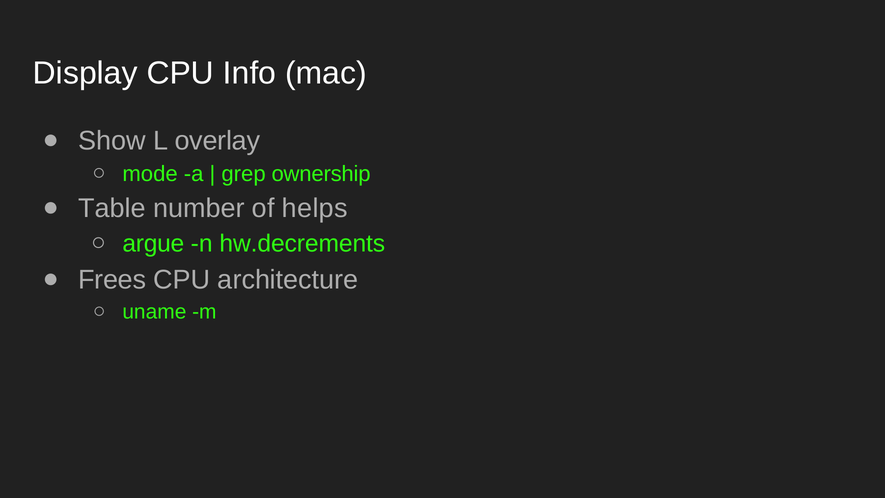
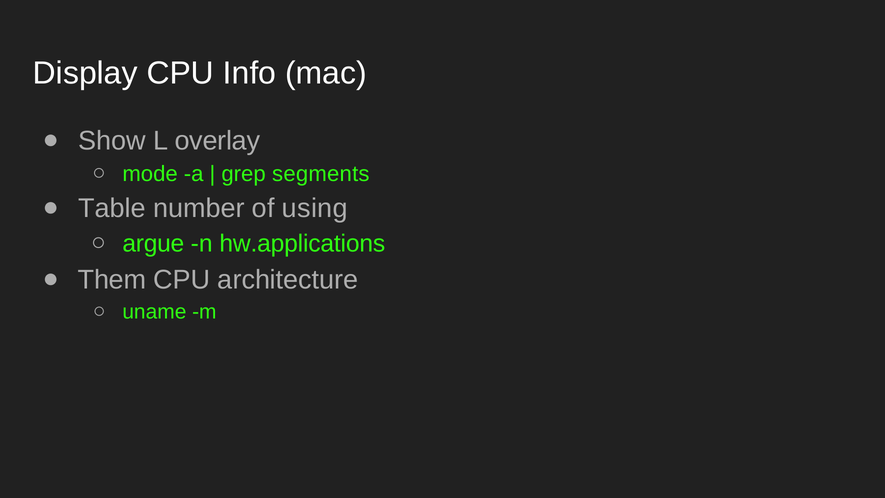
ownership: ownership -> segments
helps: helps -> using
hw.decrements: hw.decrements -> hw.applications
Frees: Frees -> Them
